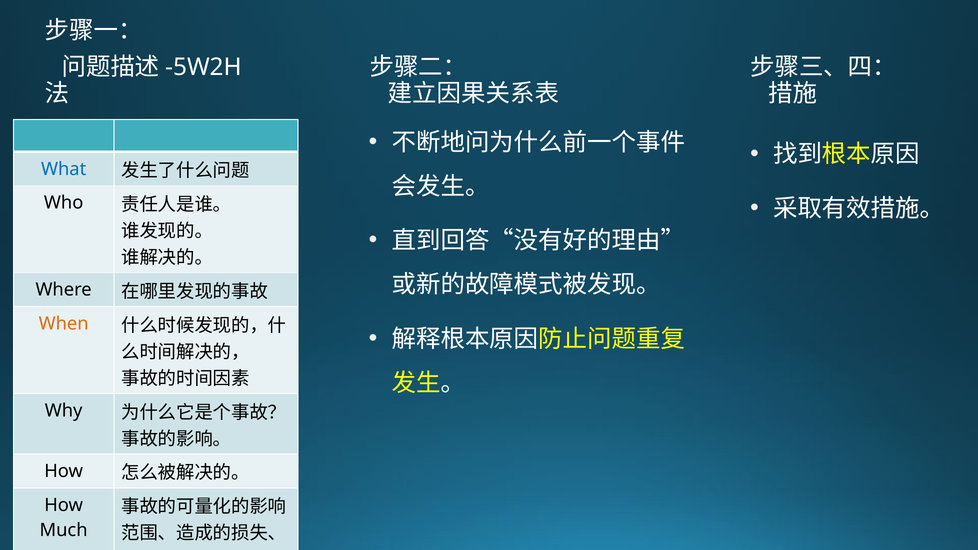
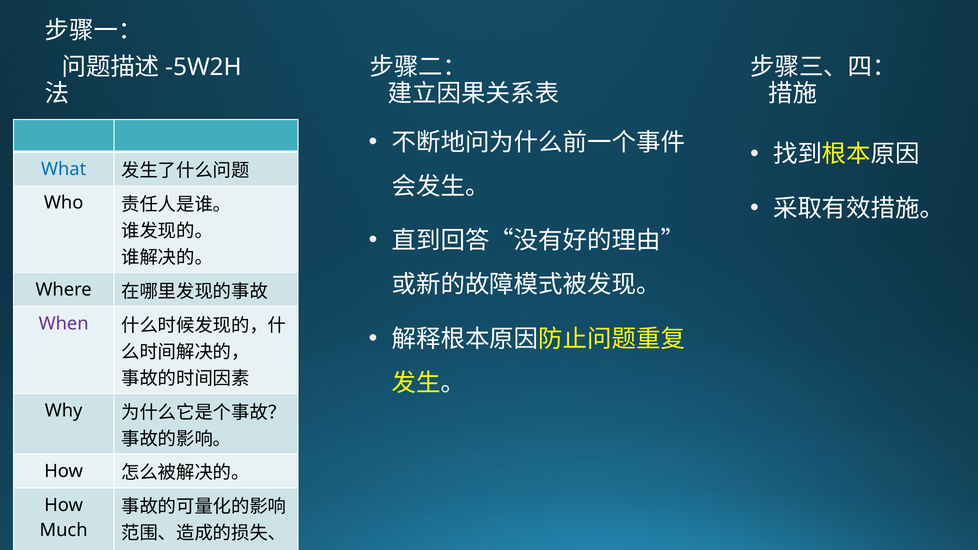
When colour: orange -> purple
